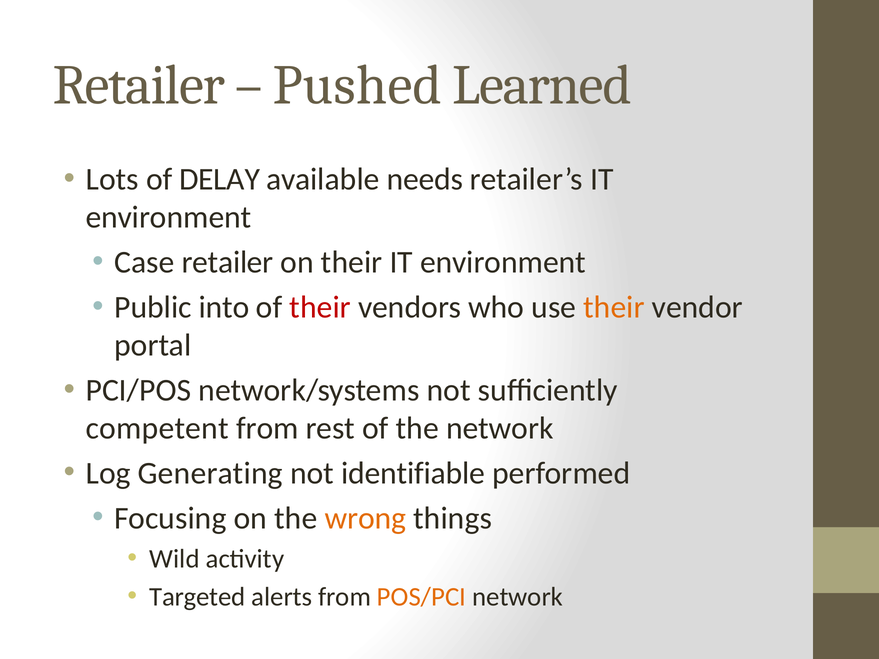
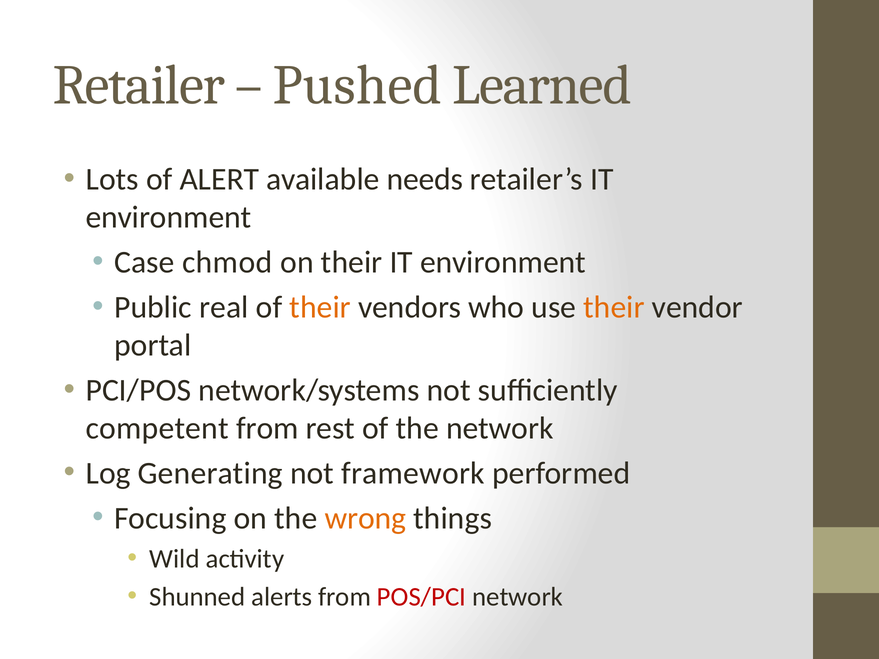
DELAY: DELAY -> ALERT
Case retailer: retailer -> chmod
into: into -> real
their at (320, 307) colour: red -> orange
identifiable: identifiable -> framework
Targeted: Targeted -> Shunned
POS/PCI colour: orange -> red
